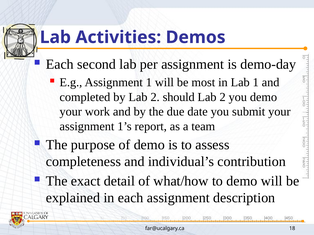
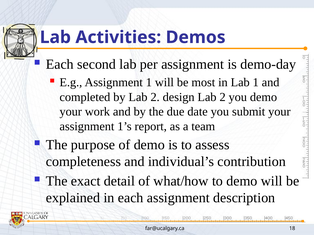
should: should -> design
